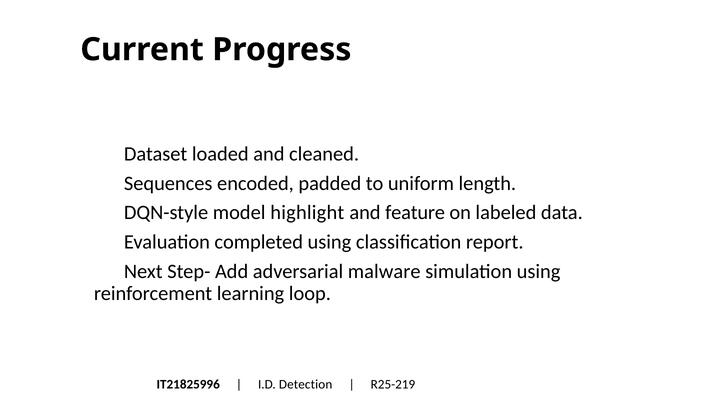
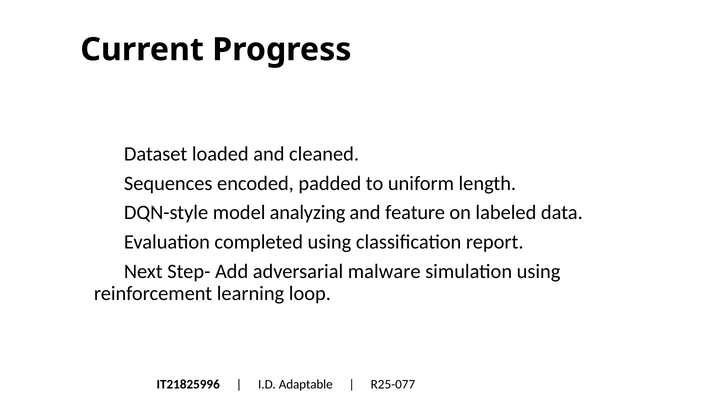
highlight: highlight -> analyzing
Detection: Detection -> Adaptable
R25-219: R25-219 -> R25-077
